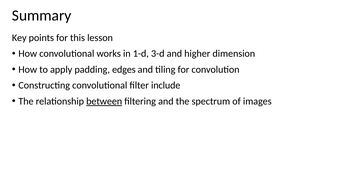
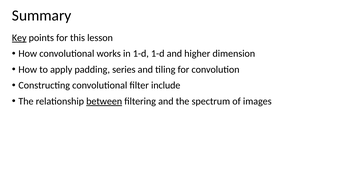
Key underline: none -> present
1-d 3-d: 3-d -> 1-d
edges: edges -> series
